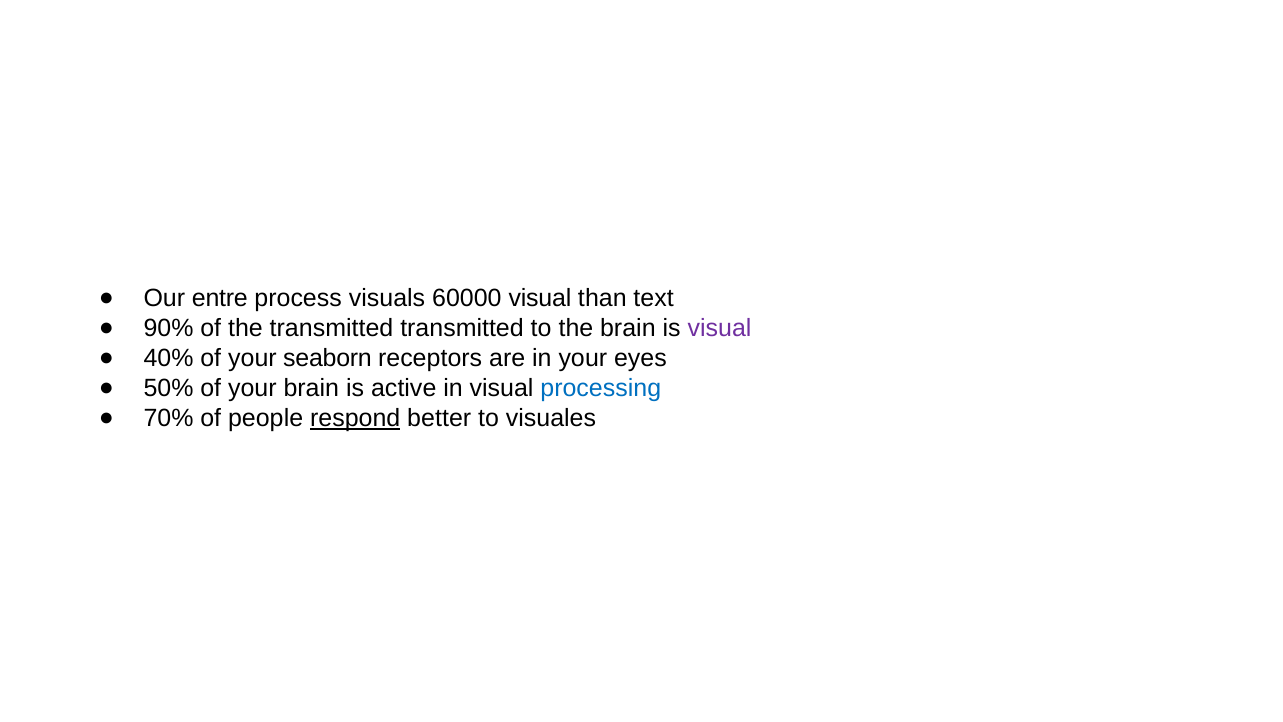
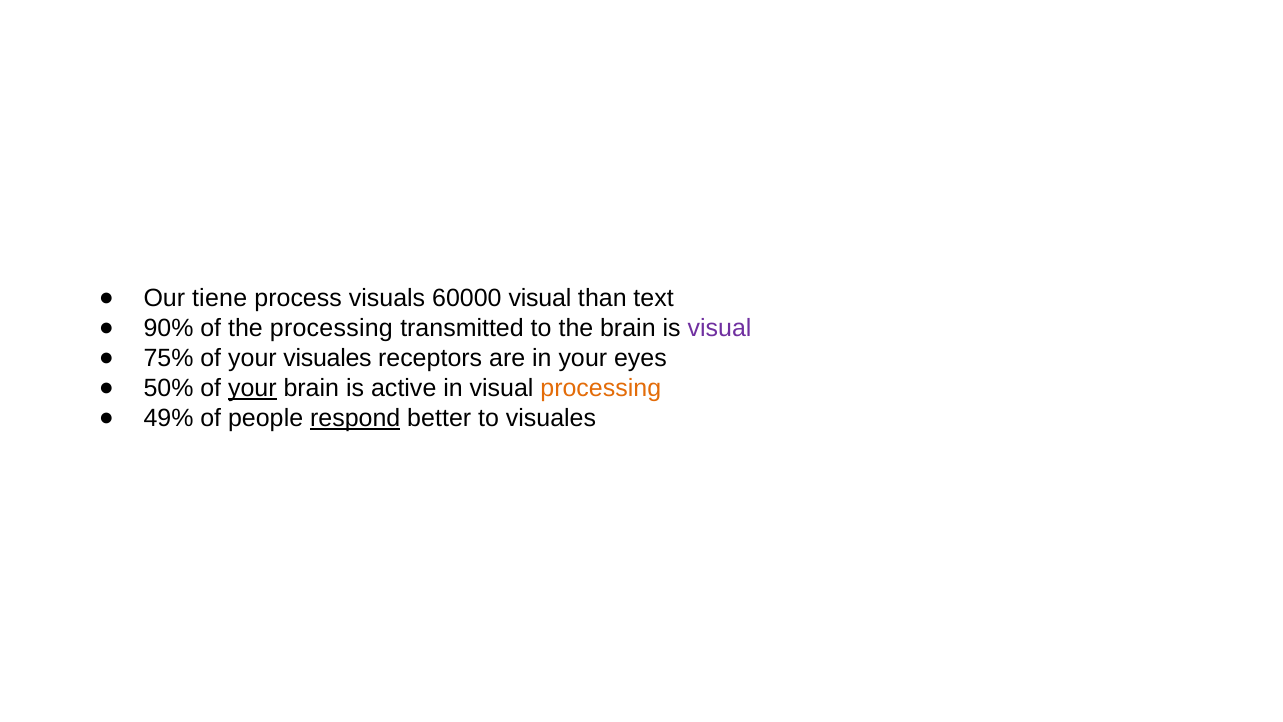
entre: entre -> tiene
the transmitted: transmitted -> processing
40%: 40% -> 75%
your seaborn: seaborn -> visuales
your at (252, 388) underline: none -> present
processing at (601, 388) colour: blue -> orange
70%: 70% -> 49%
